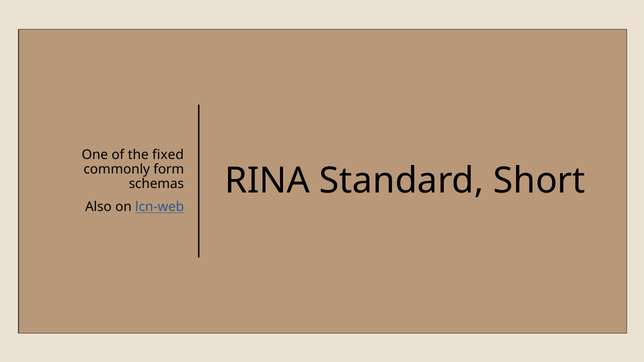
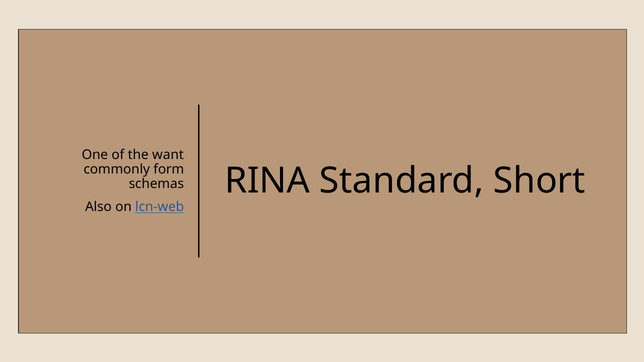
fixed: fixed -> want
